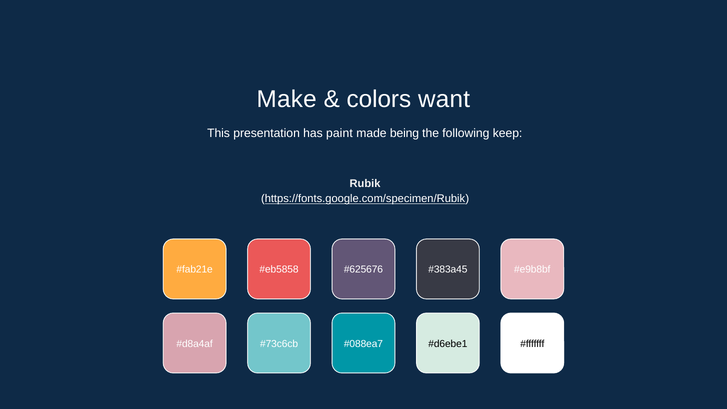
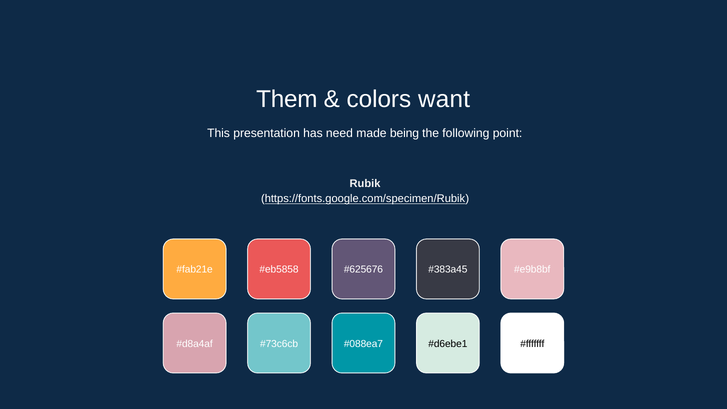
Make: Make -> Them
paint: paint -> need
keep: keep -> point
